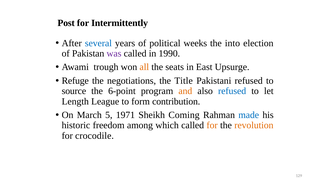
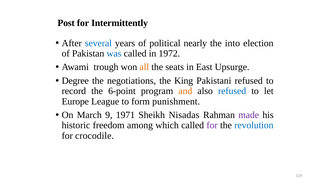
weeks: weeks -> nearly
was colour: purple -> blue
1990: 1990 -> 1972
Refuge: Refuge -> Degree
Title: Title -> King
source: source -> record
Length: Length -> Europe
contribution: contribution -> punishment
5: 5 -> 9
Coming: Coming -> Nisadas
made colour: blue -> purple
for at (212, 125) colour: orange -> purple
revolution colour: orange -> blue
